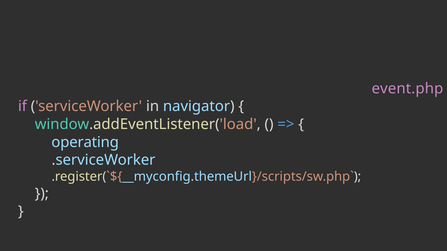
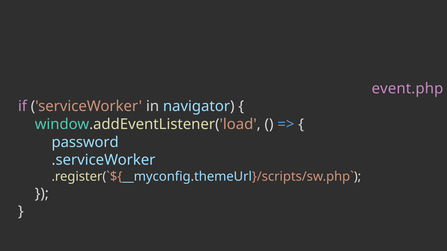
operating: operating -> password
